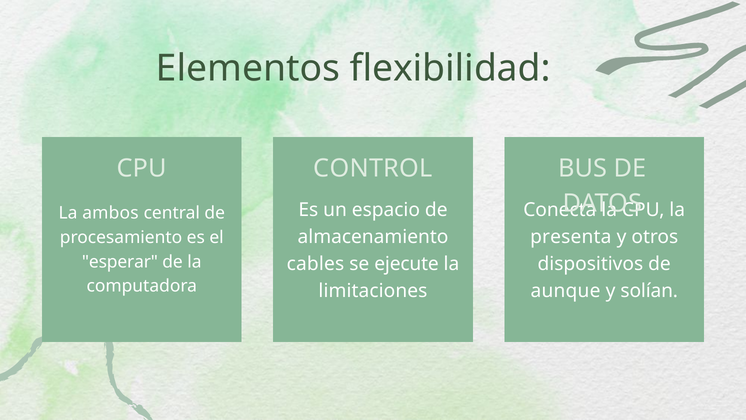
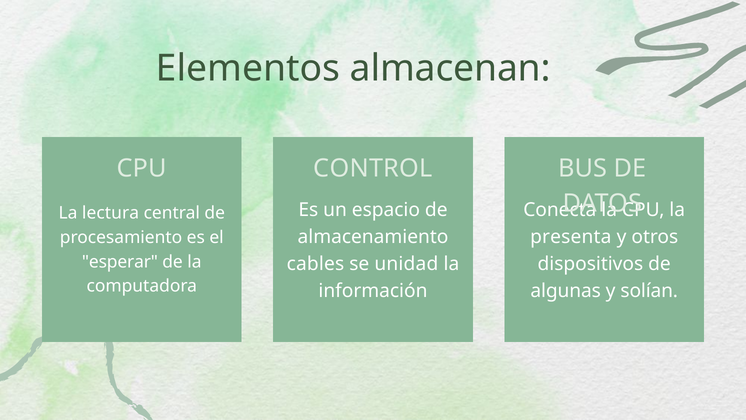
flexibilidad: flexibilidad -> almacenan
ambos: ambos -> lectura
ejecute: ejecute -> unidad
limitaciones: limitaciones -> información
aunque: aunque -> algunas
